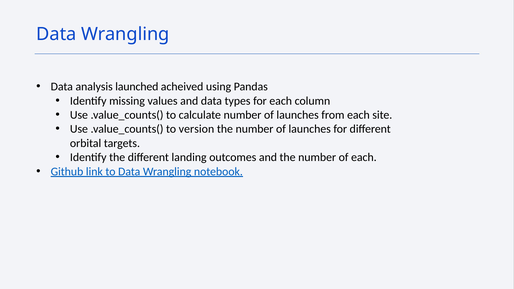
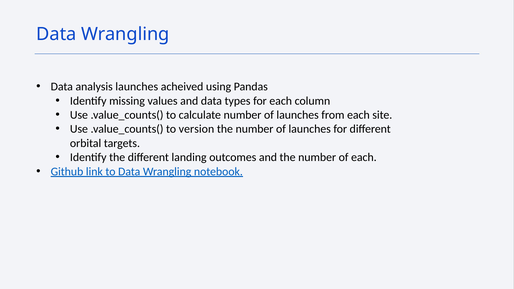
analysis launched: launched -> launches
